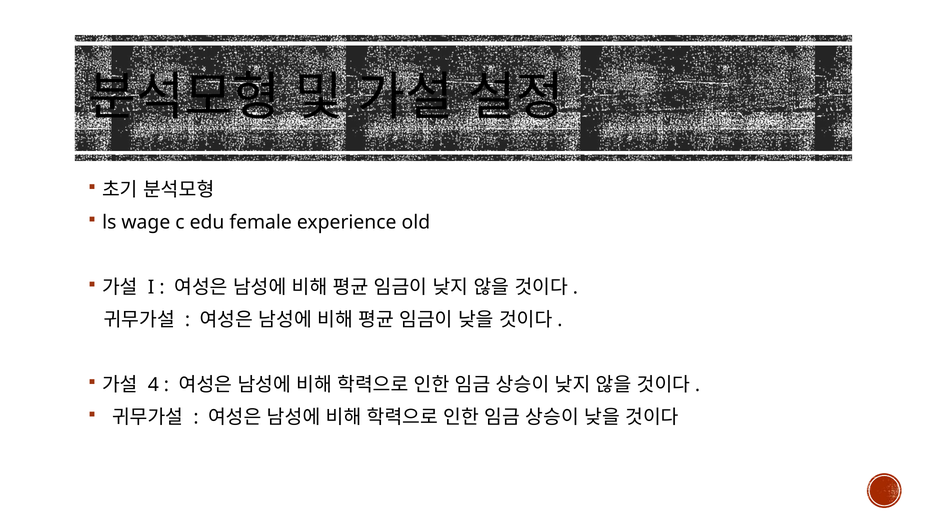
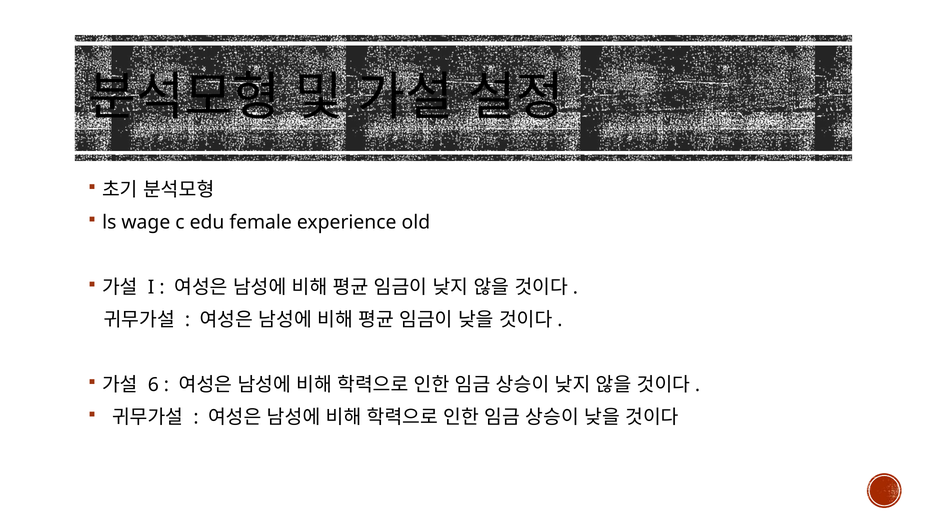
4: 4 -> 6
